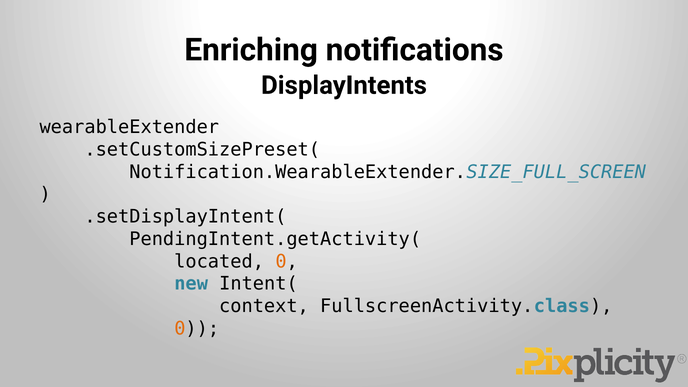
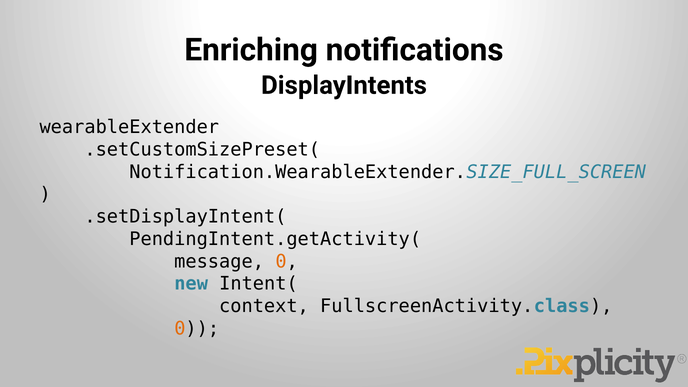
located: located -> message
